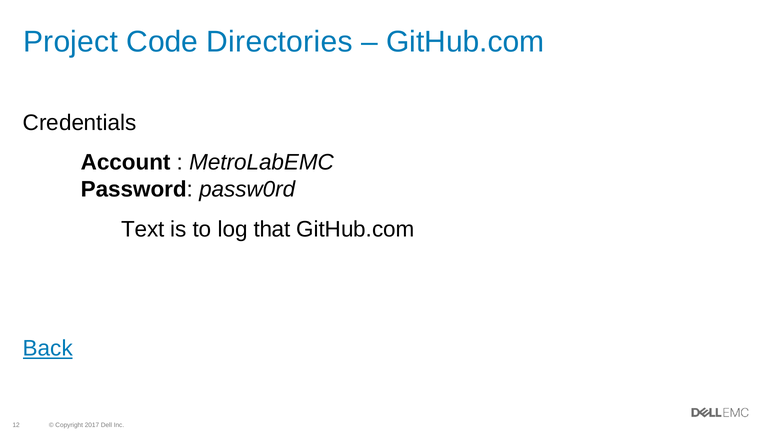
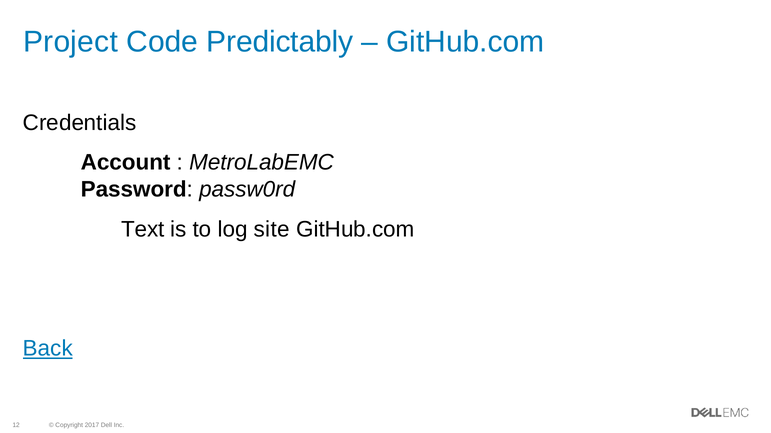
Directories: Directories -> Predictably
that: that -> site
